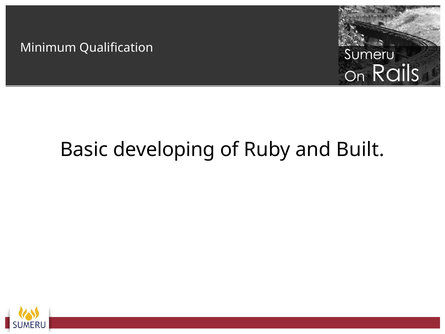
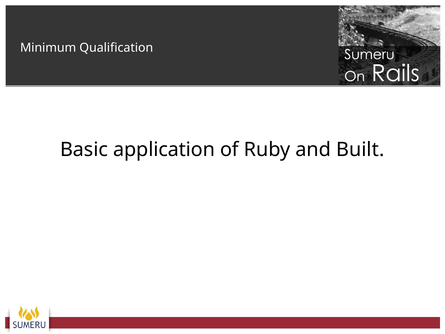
developing: developing -> application
